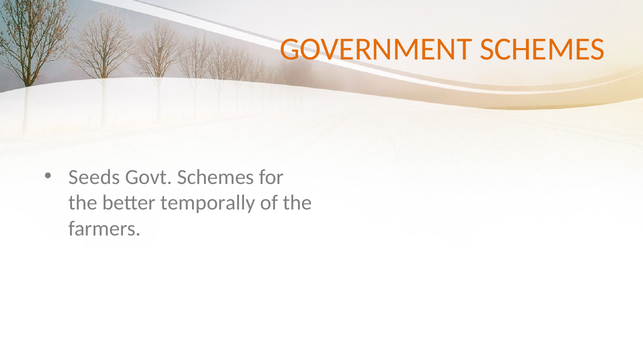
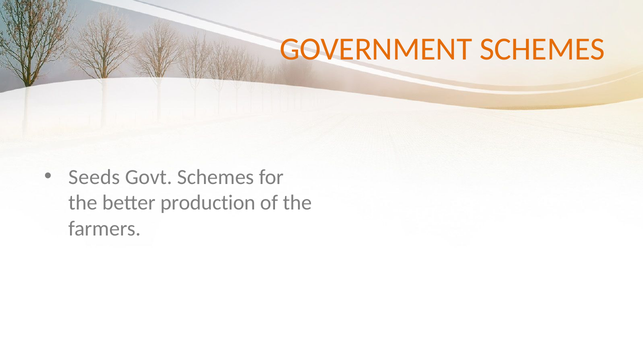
temporally: temporally -> production
